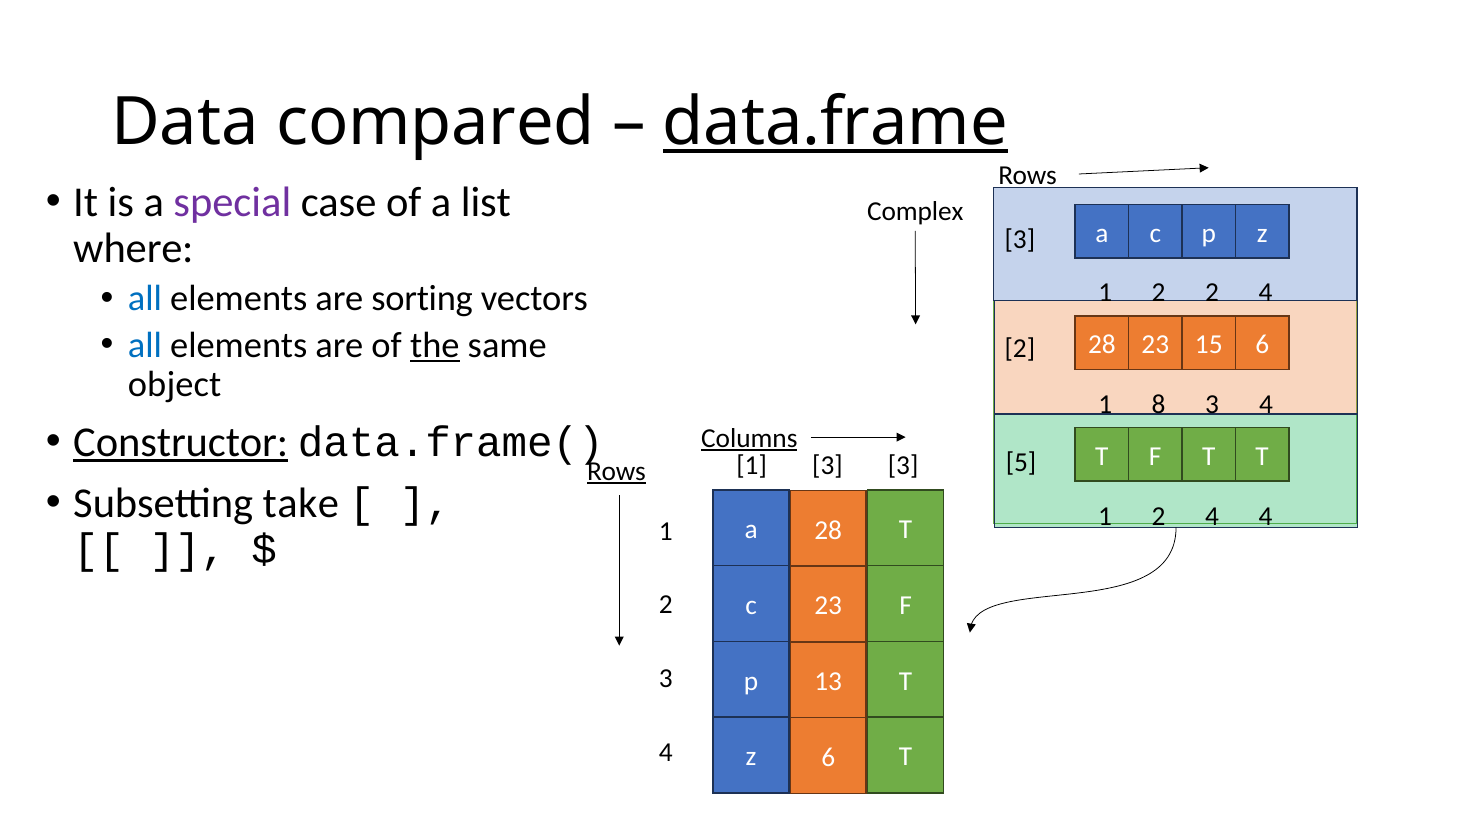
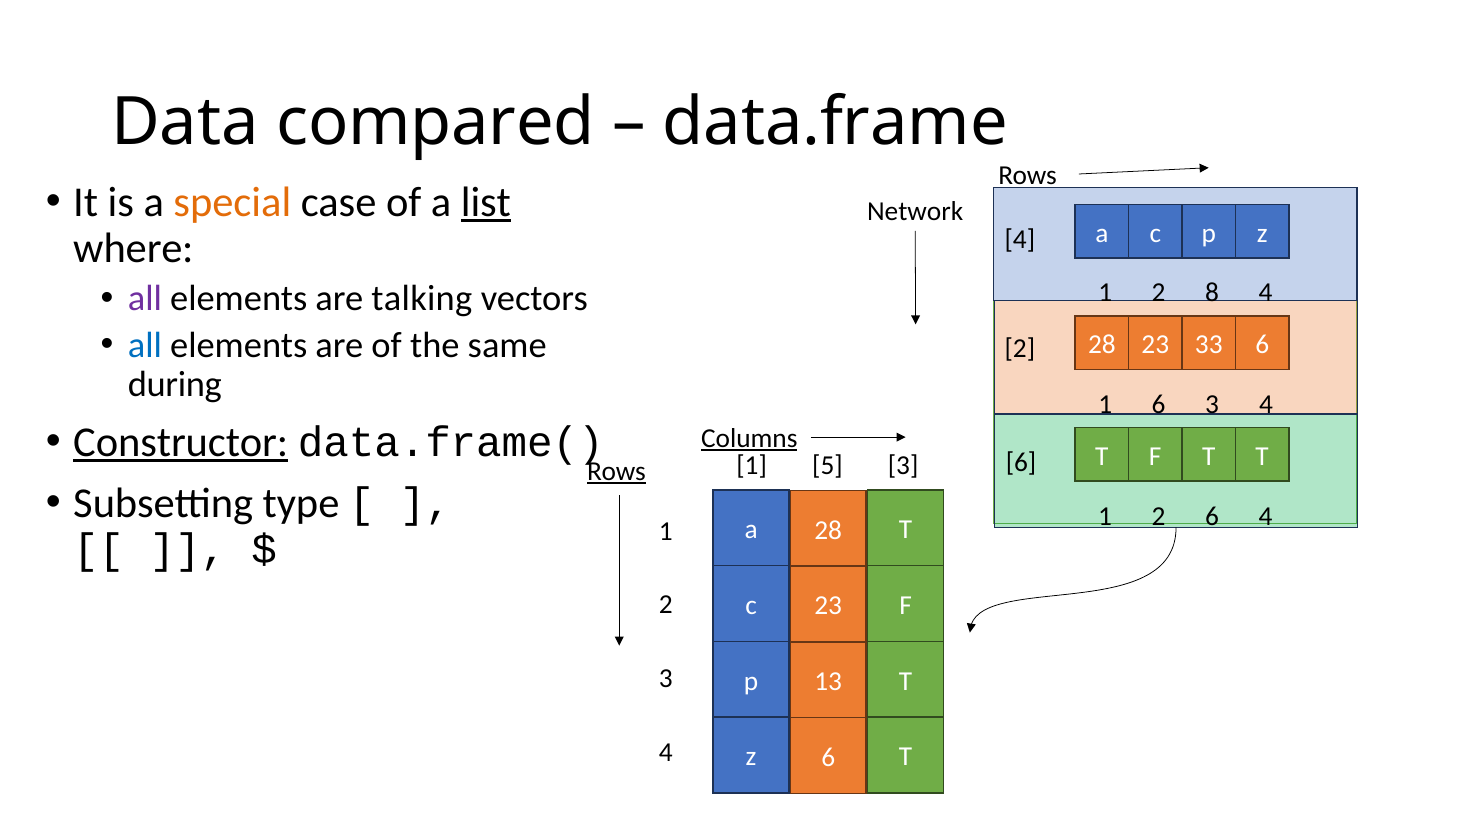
data.frame underline: present -> none
special colour: purple -> orange
list underline: none -> present
Complex: Complex -> Network
3 at (1020, 239): 3 -> 4
all at (145, 298) colour: blue -> purple
sorting: sorting -> talking
2 2: 2 -> 8
the underline: present -> none
15: 15 -> 33
object: object -> during
1 8: 8 -> 6
5 at (1021, 462): 5 -> 6
1 3: 3 -> 5
take: take -> type
1 2 4: 4 -> 6
